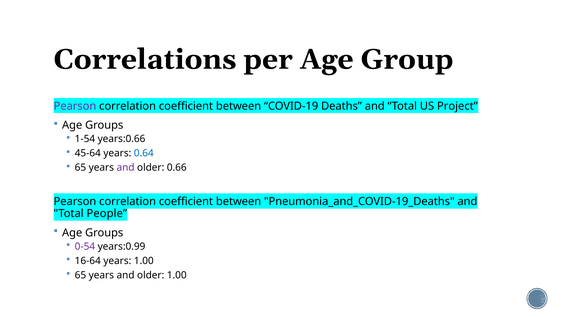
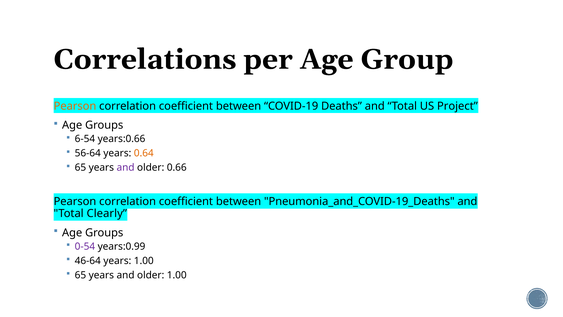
Pearson at (75, 106) colour: purple -> orange
1-54: 1-54 -> 6-54
45-64: 45-64 -> 56-64
0.64 colour: blue -> orange
People: People -> Clearly
16-64: 16-64 -> 46-64
